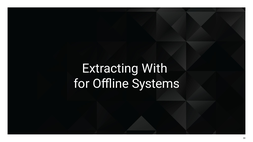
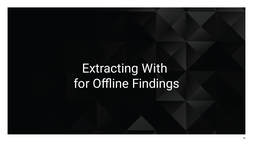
Systems: Systems -> Findings
